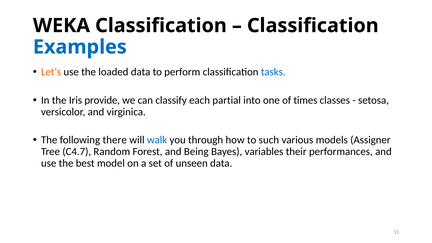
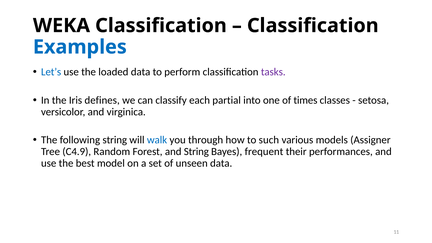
Let’s colour: orange -> blue
tasks colour: blue -> purple
provide: provide -> defines
following there: there -> string
C4.7: C4.7 -> C4.9
and Being: Being -> String
variables: variables -> frequent
